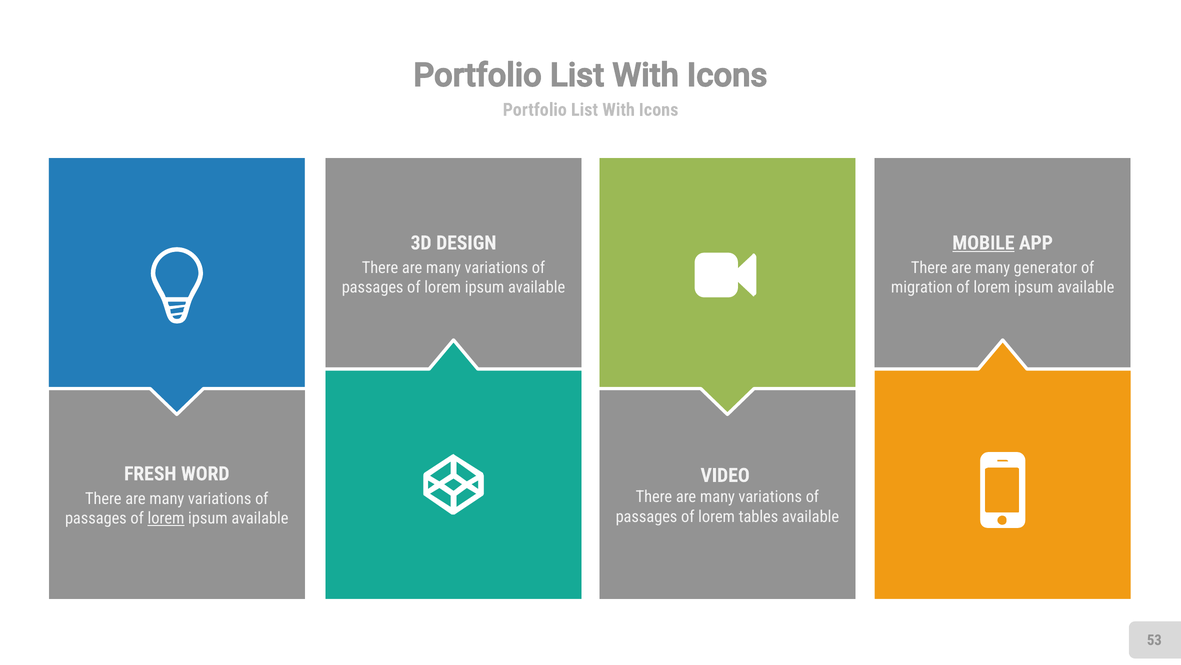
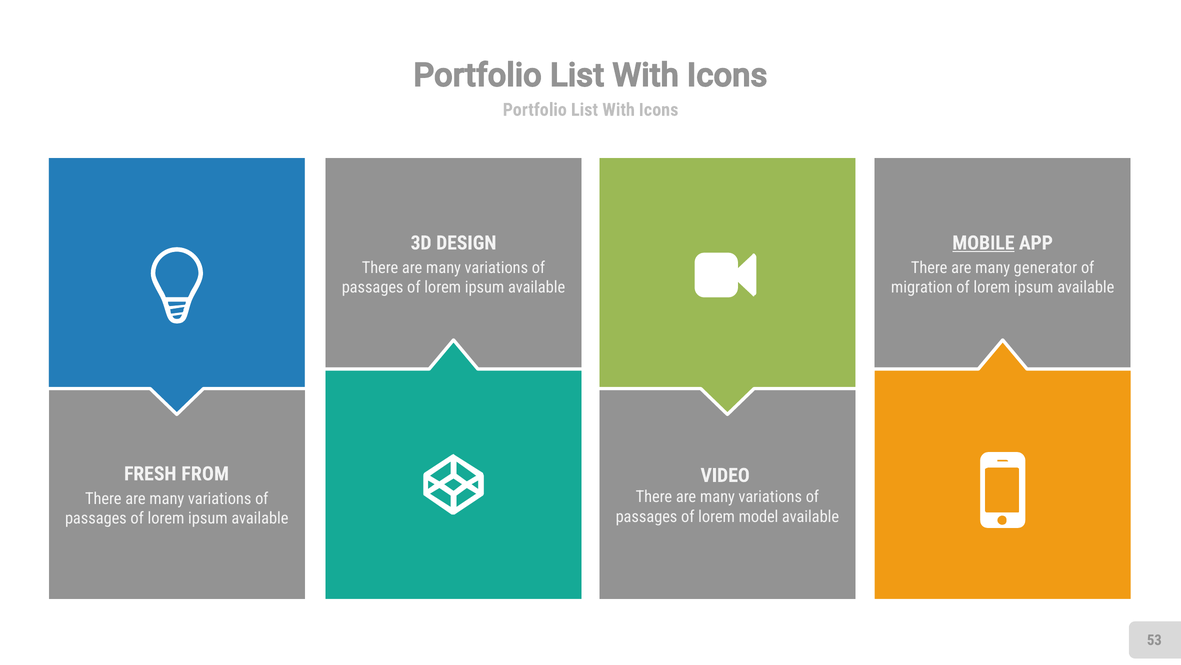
WORD: WORD -> FROM
tables: tables -> model
lorem at (166, 518) underline: present -> none
